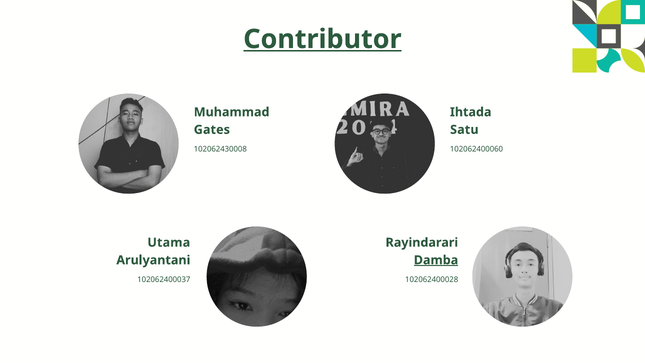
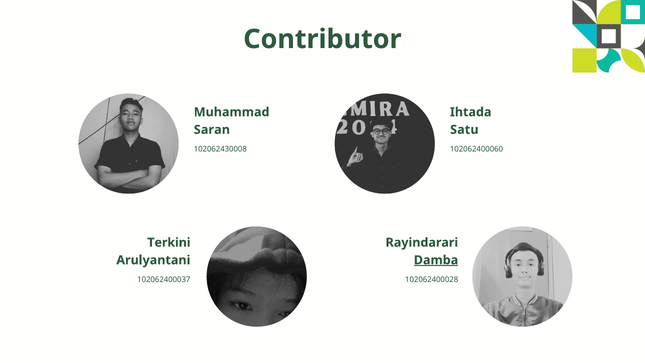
Contributor underline: present -> none
Gates: Gates -> Saran
Utama: Utama -> Terkini
